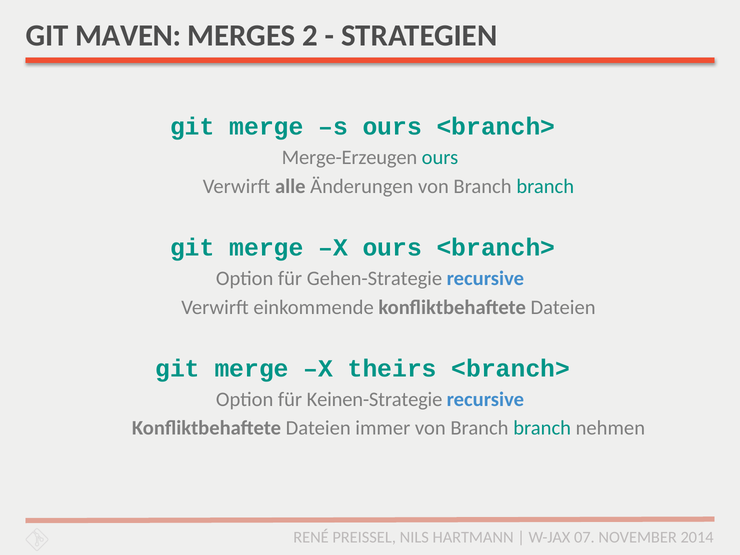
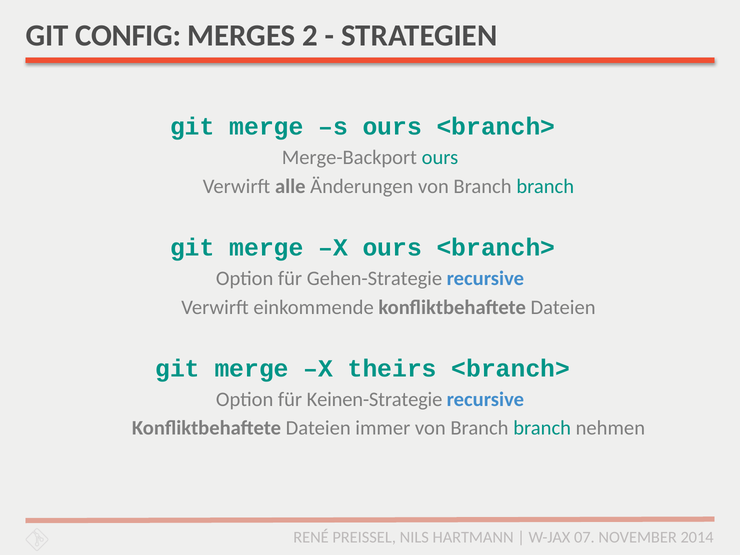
MAVEN: MAVEN -> CONFIG
Merge-Erzeugen: Merge-Erzeugen -> Merge-Backport
